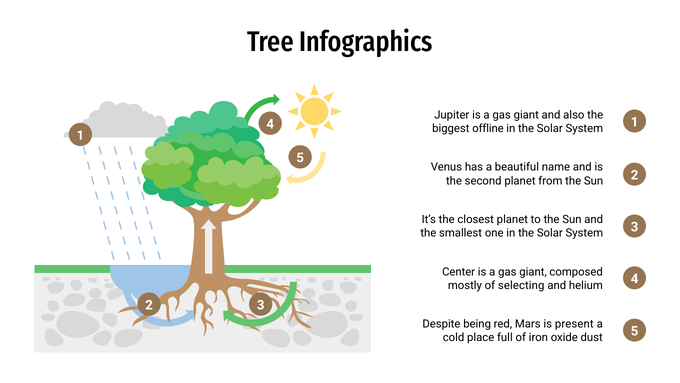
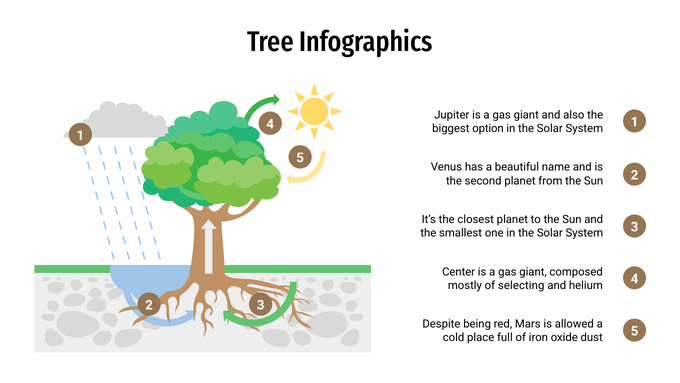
offline: offline -> option
present: present -> allowed
